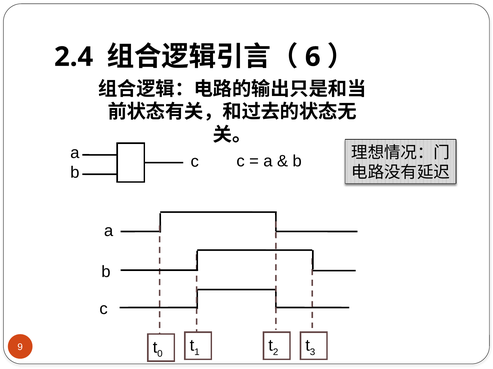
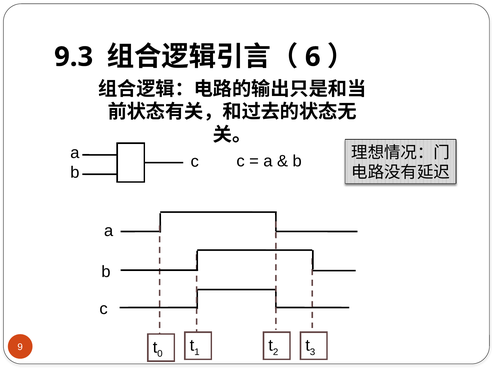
2.4: 2.4 -> 9.3
